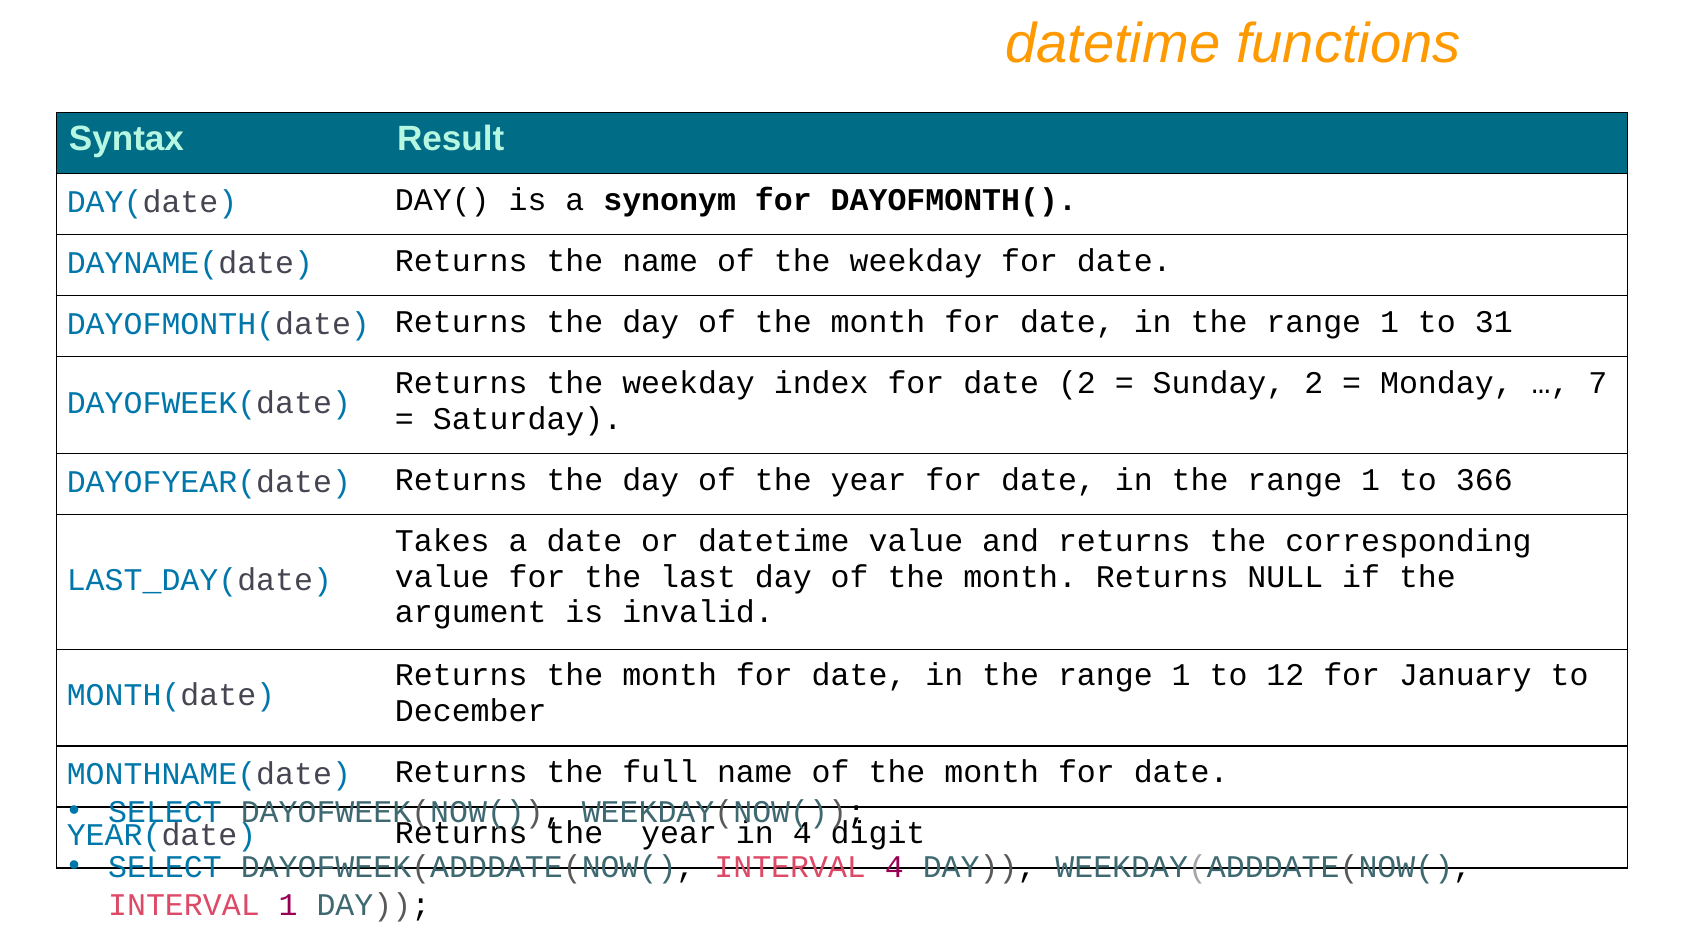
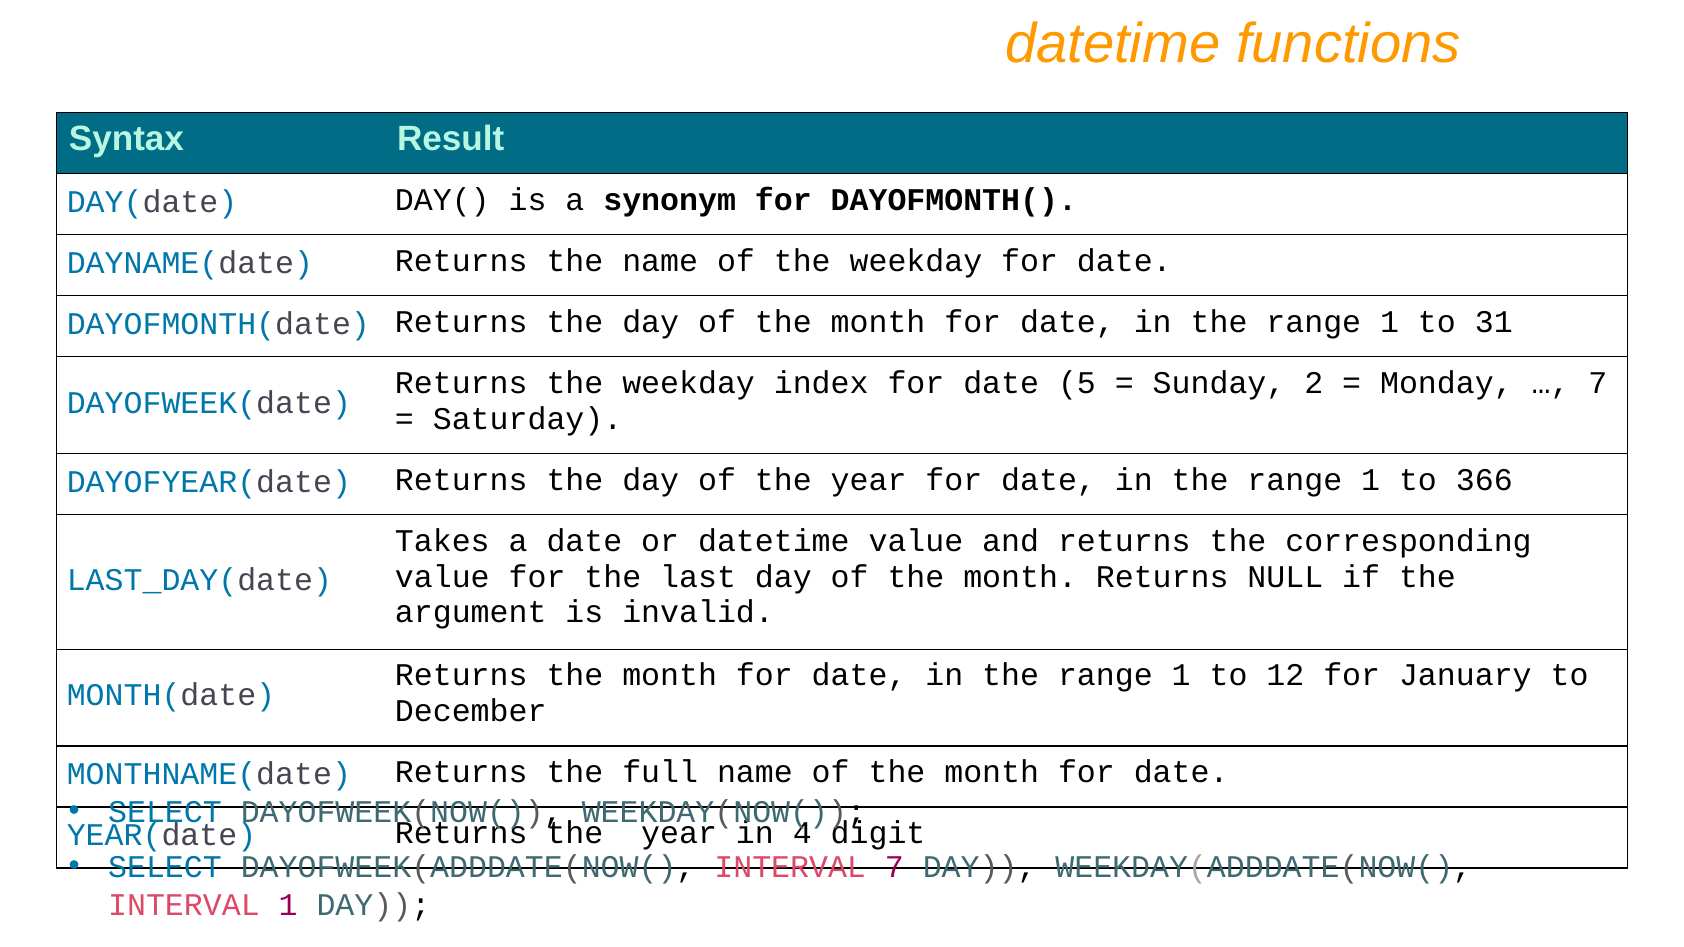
date 2: 2 -> 5
INTERVAL 4: 4 -> 7
